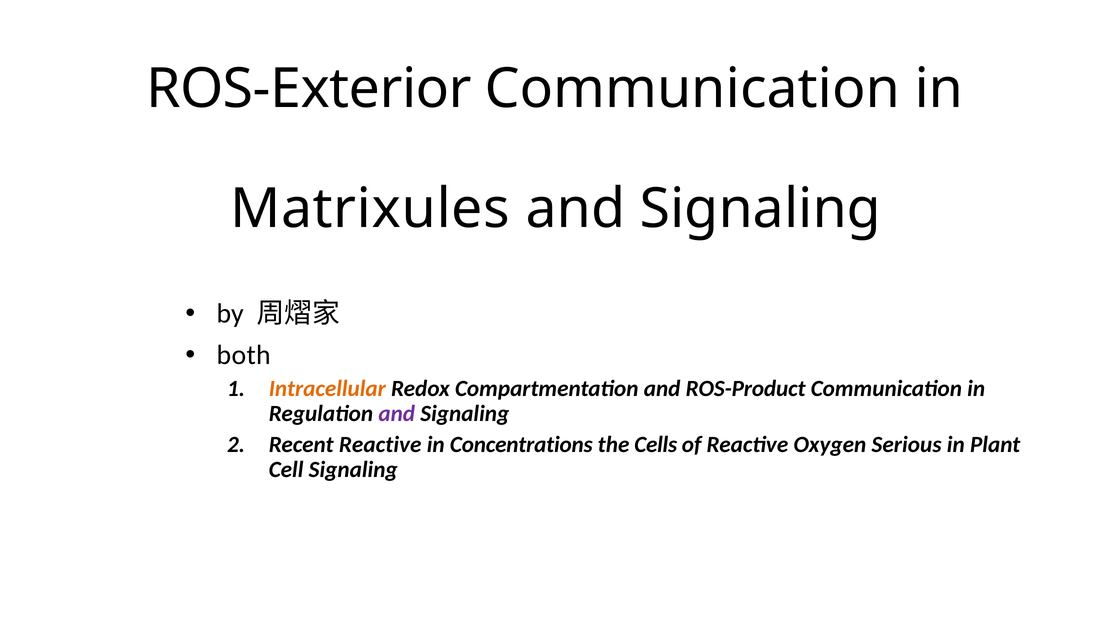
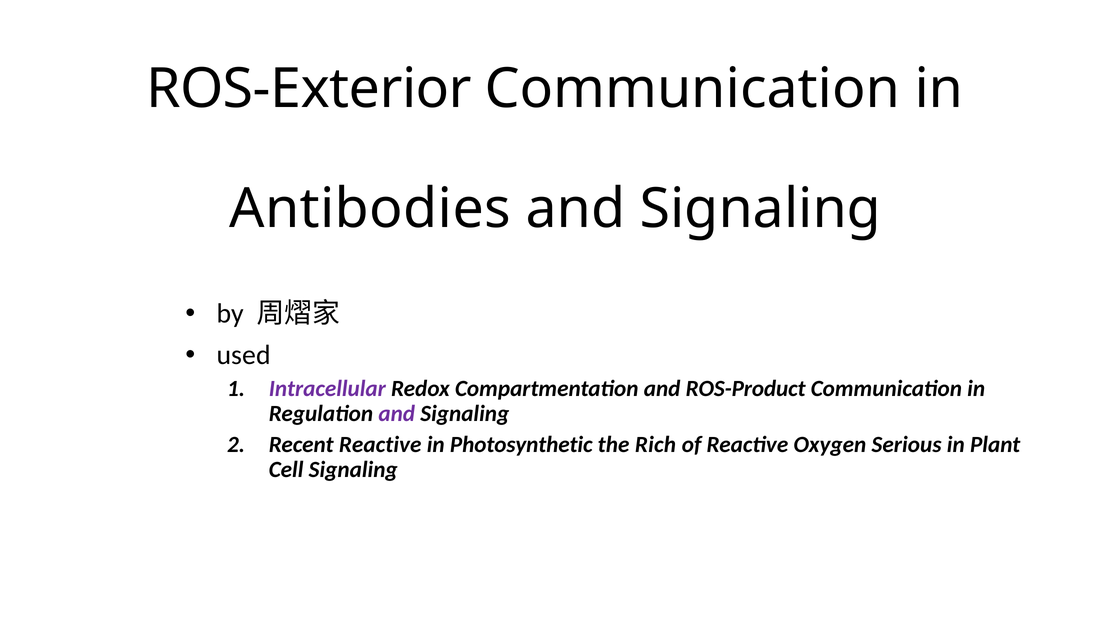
Matrixules: Matrixules -> Antibodies
both: both -> used
Intracellular colour: orange -> purple
Concentrations: Concentrations -> Photosynthetic
Cells: Cells -> Rich
